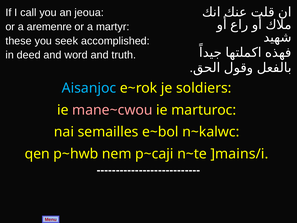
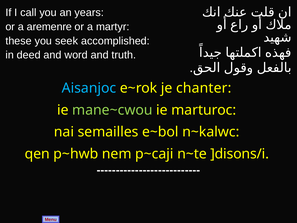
jeoua: jeoua -> years
soldiers: soldiers -> chanter
mane~cwou colour: pink -> light green
]mains/i: ]mains/i -> ]disons/i
